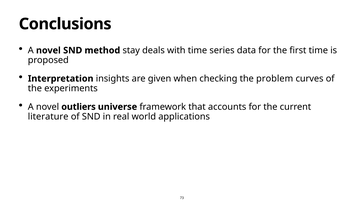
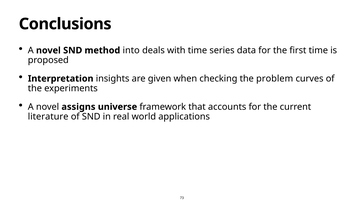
stay: stay -> into
outliers: outliers -> assigns
